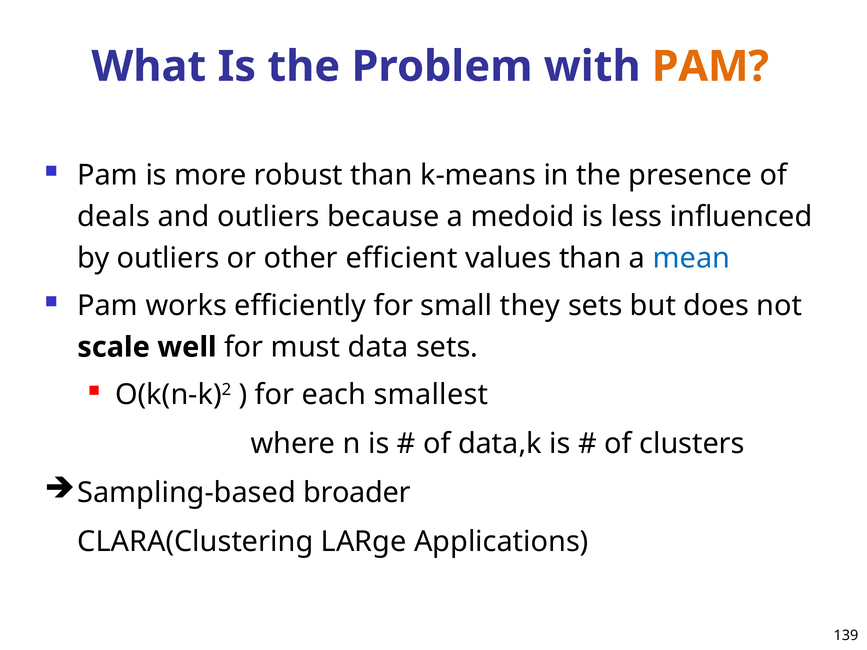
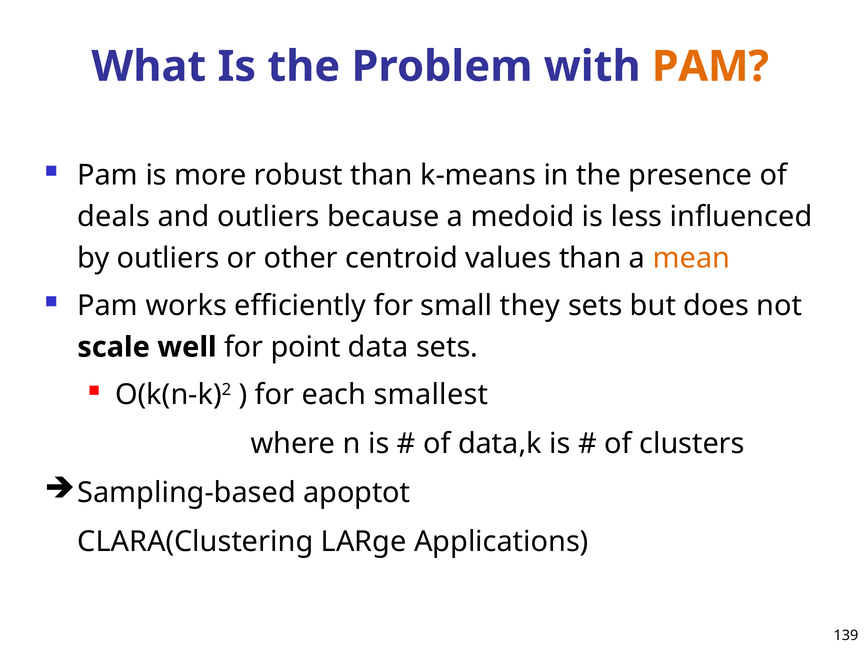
efficient: efficient -> centroid
mean colour: blue -> orange
must: must -> point
broader: broader -> apoptot
